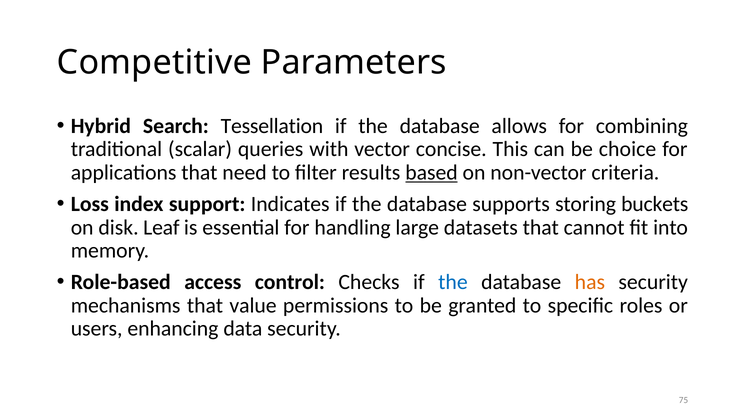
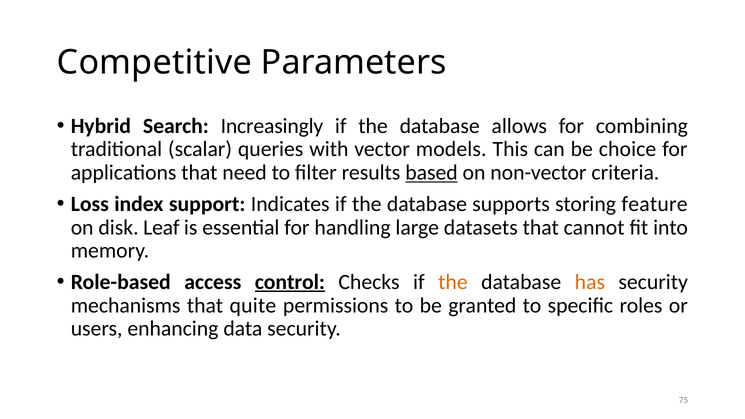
Tessellation: Tessellation -> Increasingly
concise: concise -> models
buckets: buckets -> feature
control underline: none -> present
the at (453, 282) colour: blue -> orange
value: value -> quite
